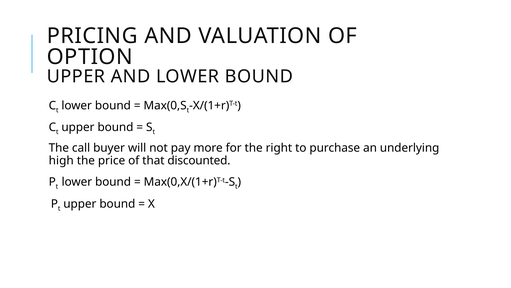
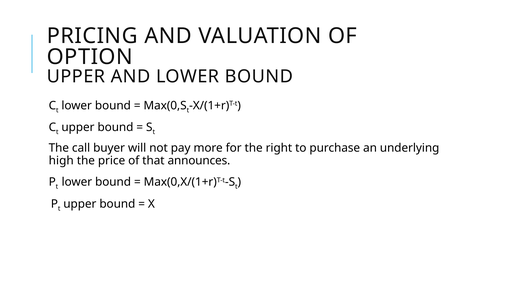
discounted: discounted -> announces
